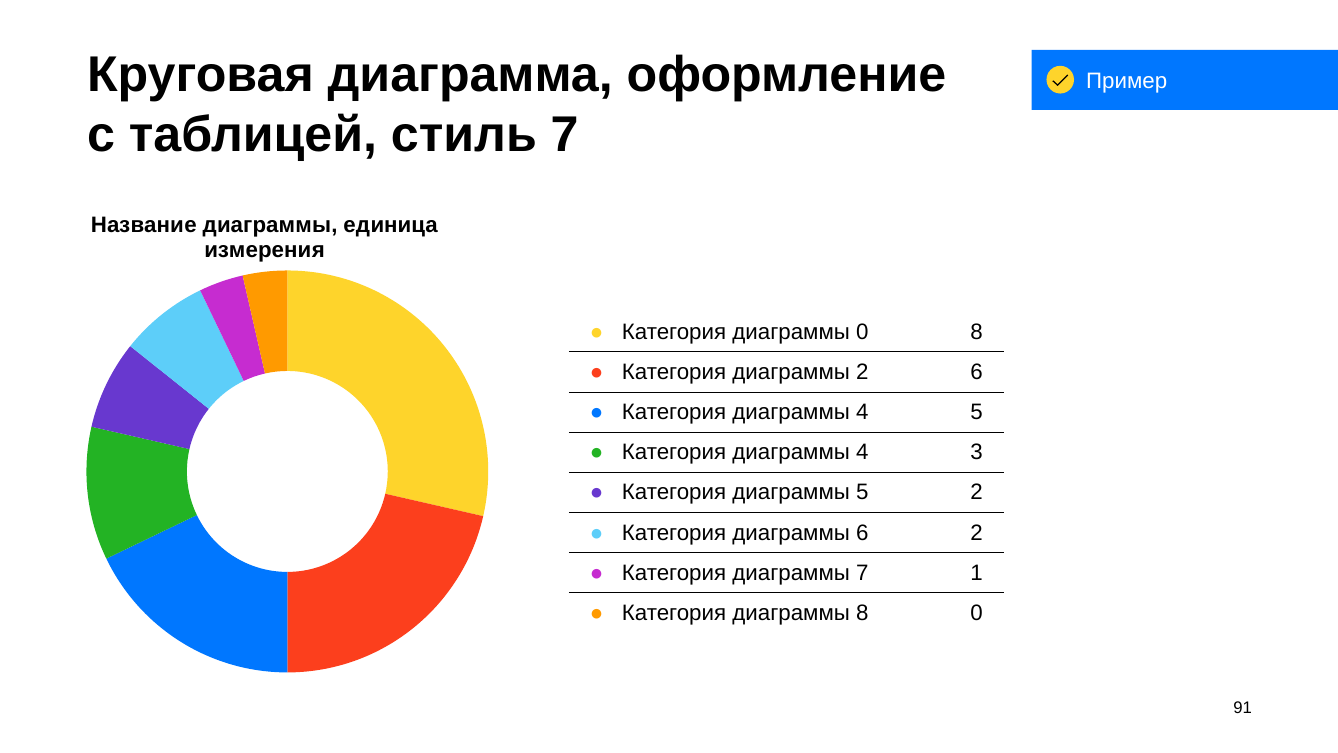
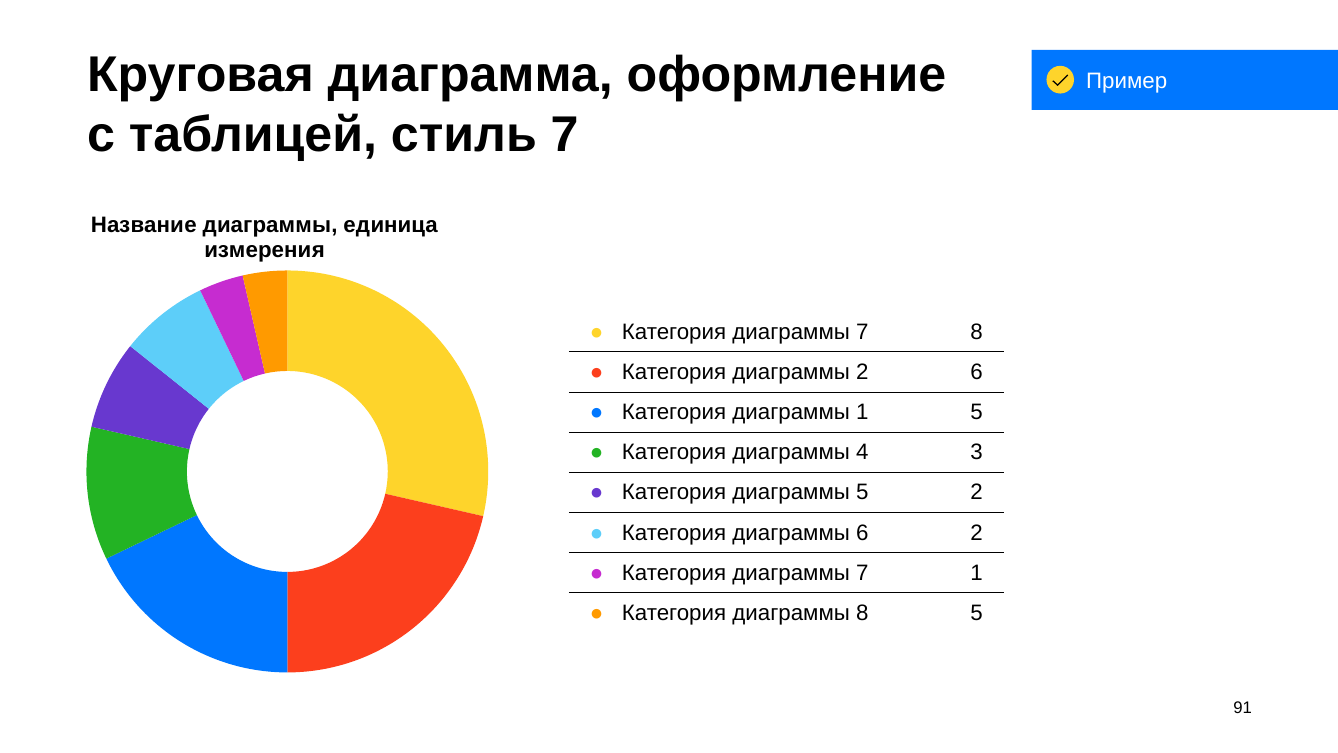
0 at (862, 332): 0 -> 7
4 at (862, 412): 4 -> 1
8 0: 0 -> 5
